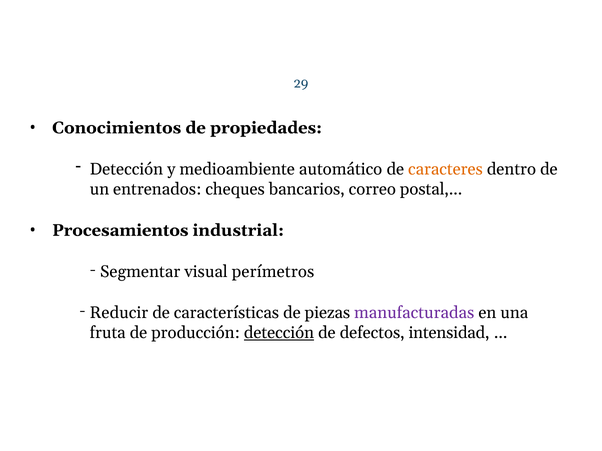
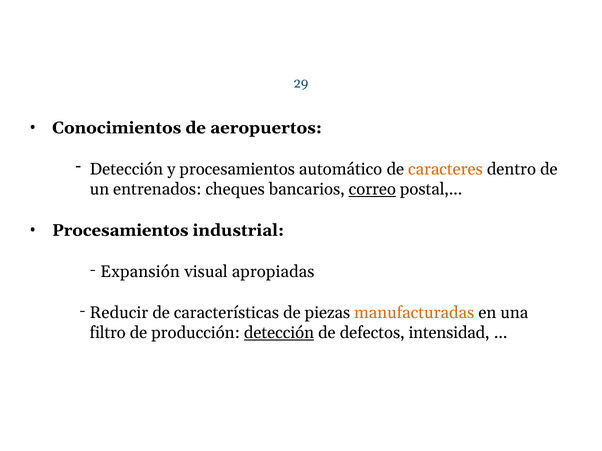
propiedades: propiedades -> aeropuertos
y medioambiente: medioambiente -> procesamientos
correo underline: none -> present
Segmentar: Segmentar -> Expansión
perímetros: perímetros -> apropiadas
manufacturadas colour: purple -> orange
fruta: fruta -> filtro
